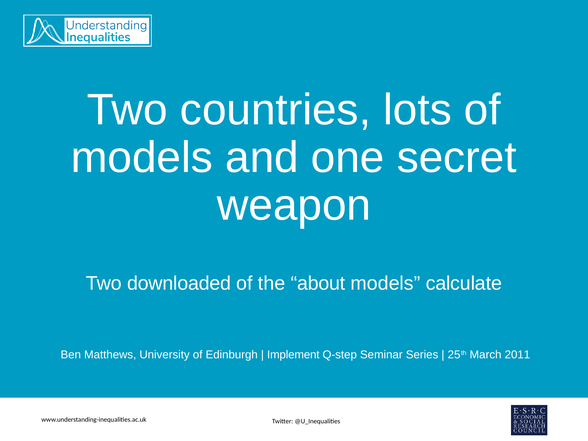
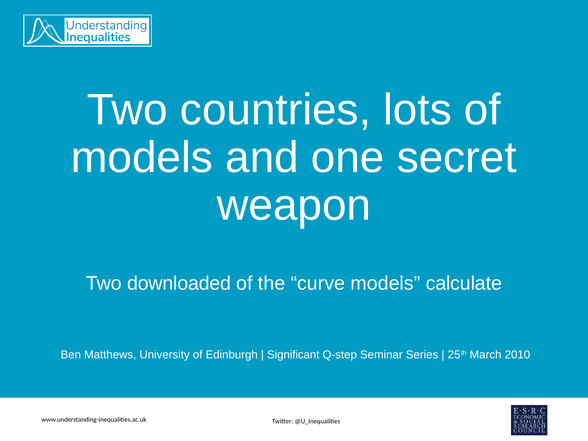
about: about -> curve
Implement: Implement -> Significant
2011: 2011 -> 2010
